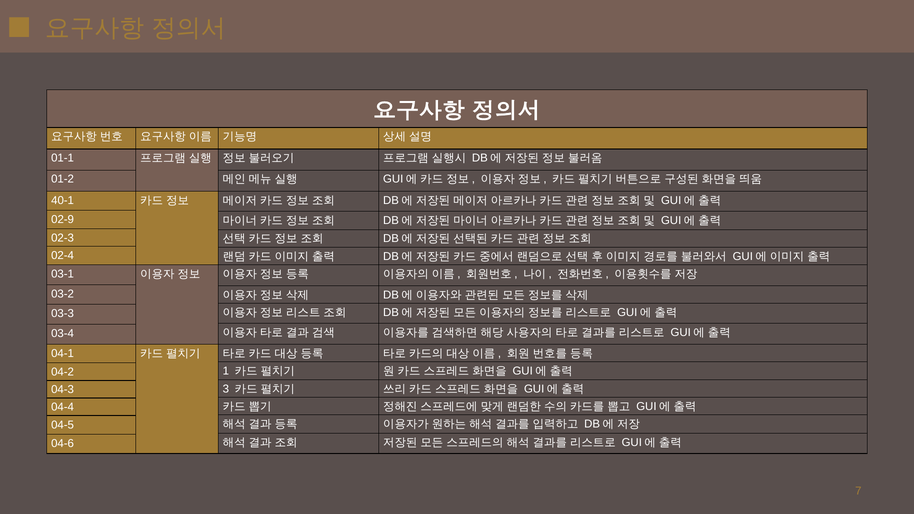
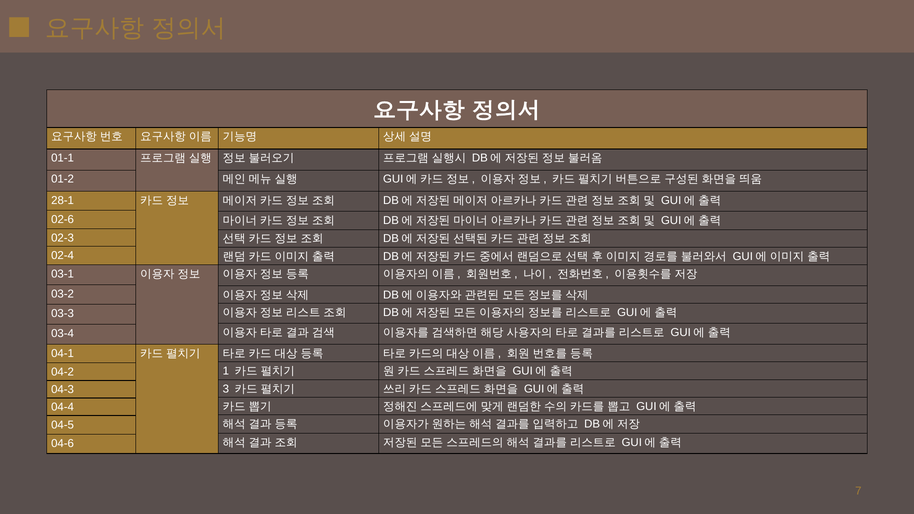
40-1: 40-1 -> 28-1
02-9: 02-9 -> 02-6
